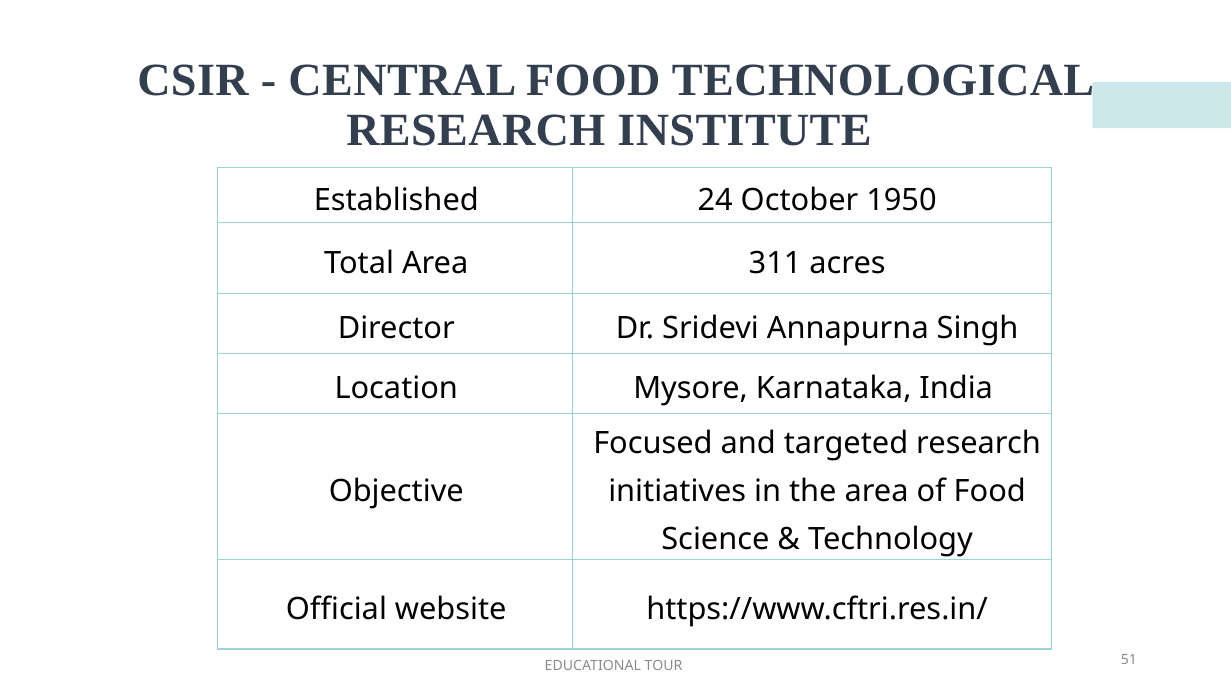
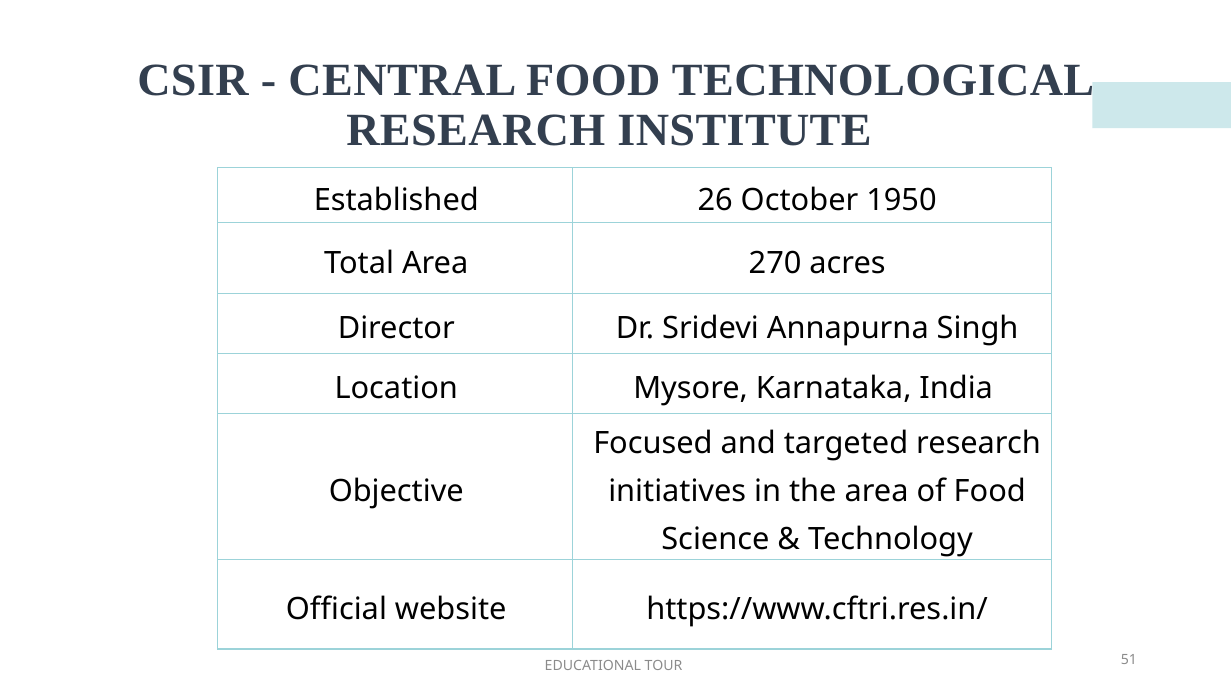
24: 24 -> 26
311: 311 -> 270
